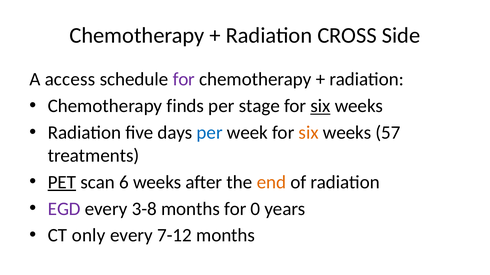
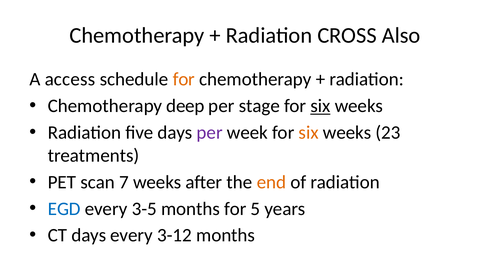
Side: Side -> Also
for at (184, 80) colour: purple -> orange
finds: finds -> deep
per at (210, 133) colour: blue -> purple
57: 57 -> 23
PET underline: present -> none
6: 6 -> 7
EGD colour: purple -> blue
3-8: 3-8 -> 3-5
0: 0 -> 5
CT only: only -> days
7-12: 7-12 -> 3-12
